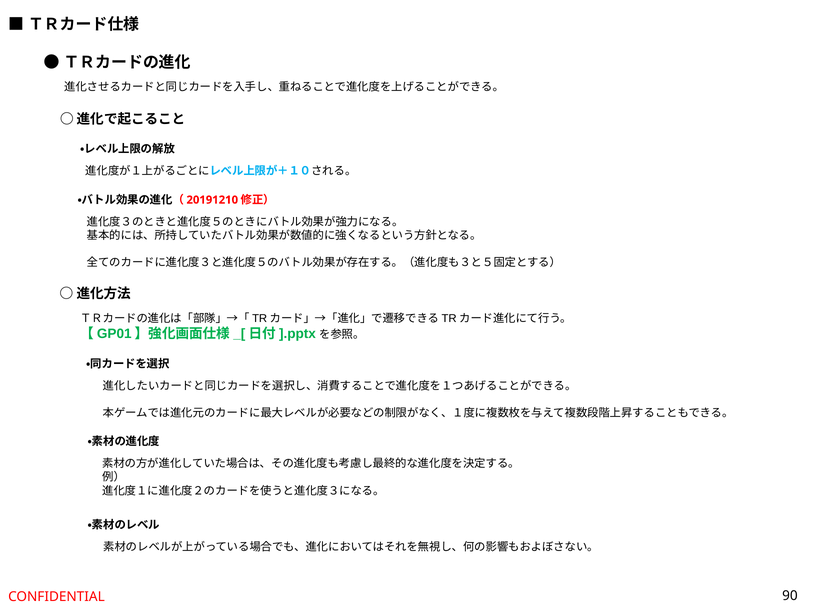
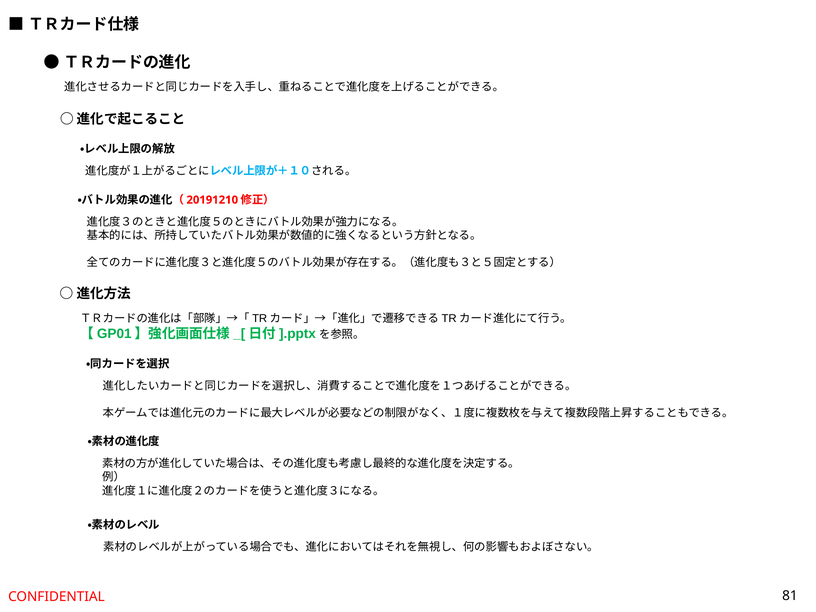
90: 90 -> 81
